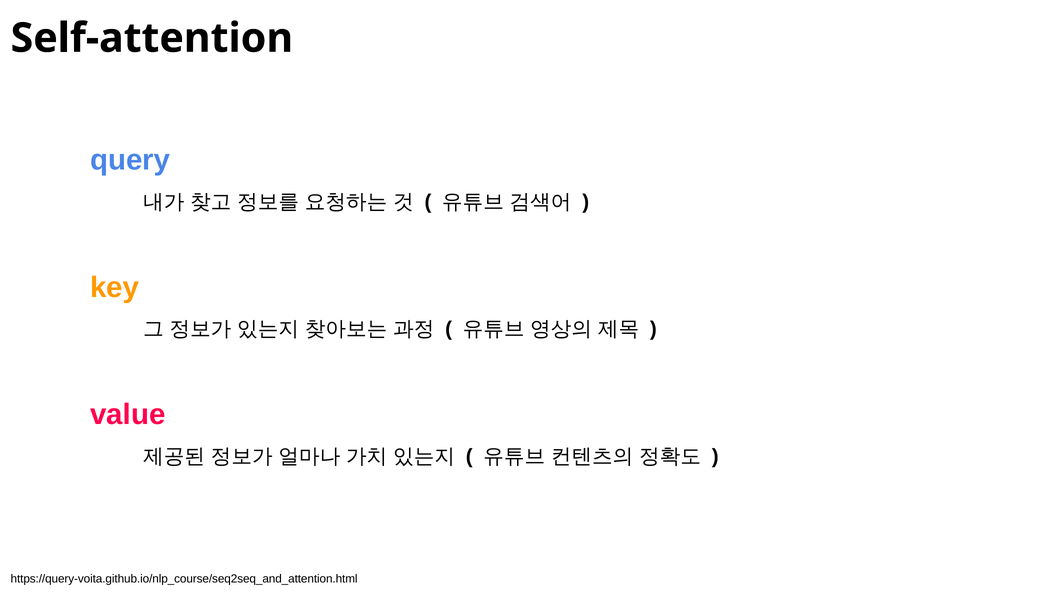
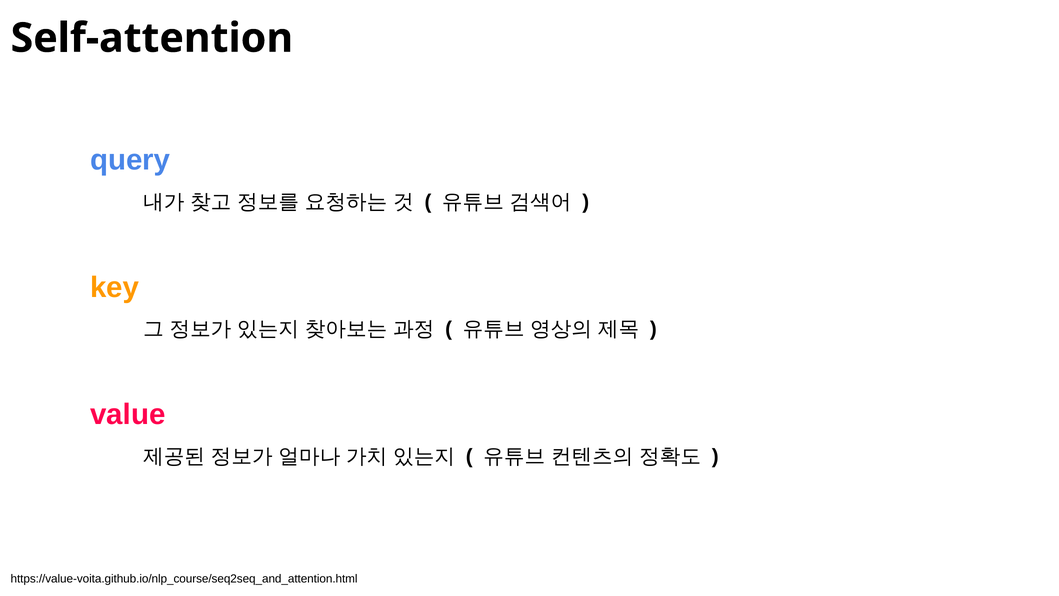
https://query-voita.github.io/nlp_course/seq2seq_and_attention.html: https://query-voita.github.io/nlp_course/seq2seq_and_attention.html -> https://value-voita.github.io/nlp_course/seq2seq_and_attention.html
